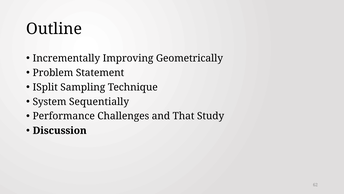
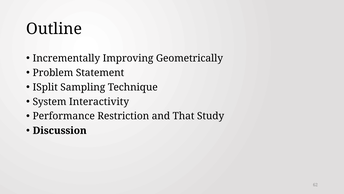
Sequentially: Sequentially -> Interactivity
Challenges: Challenges -> Restriction
